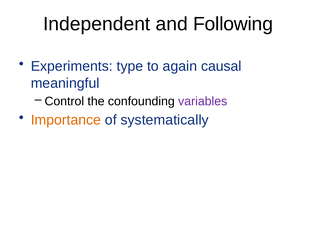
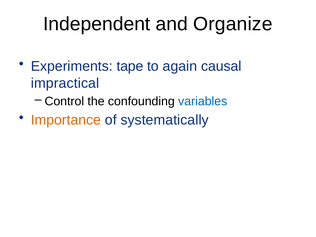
Following: Following -> Organize
type: type -> tape
meaningful: meaningful -> impractical
variables colour: purple -> blue
